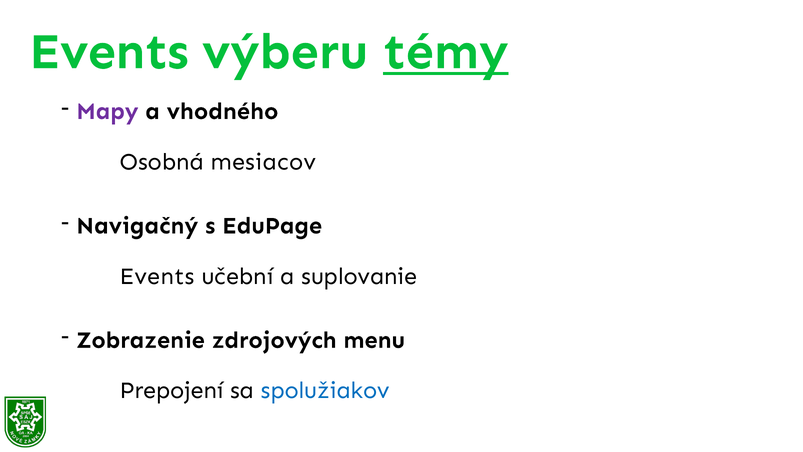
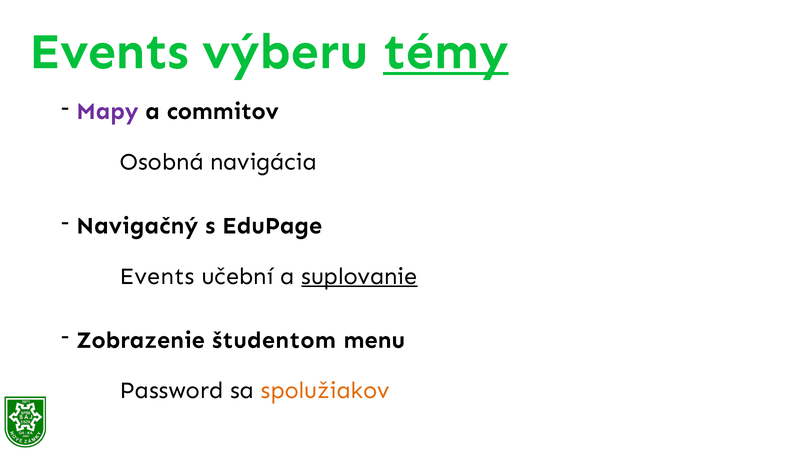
vhodného: vhodného -> commitov
mesiacov: mesiacov -> navigácia
suplovanie underline: none -> present
zdrojových: zdrojových -> študentom
Prepojení: Prepojení -> Password
spolužiakov colour: blue -> orange
